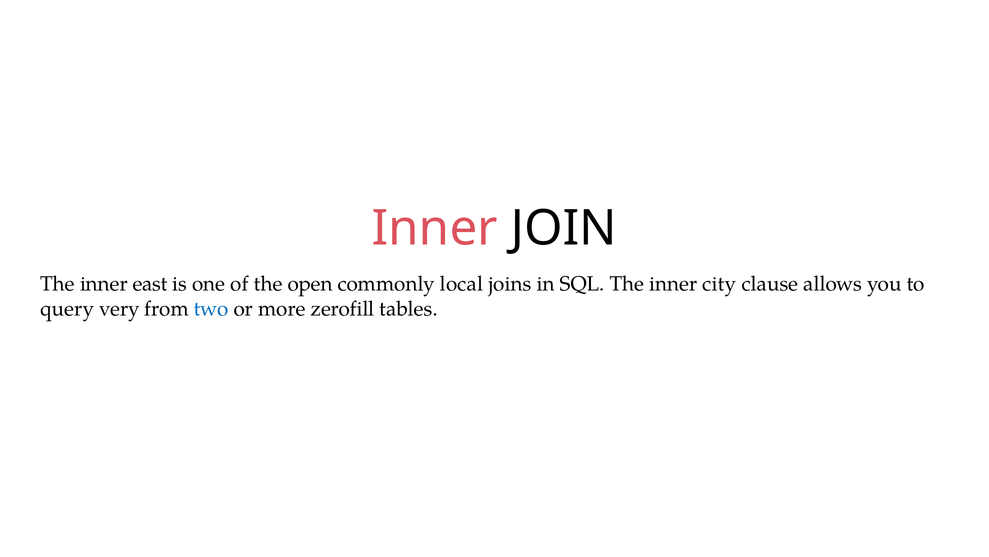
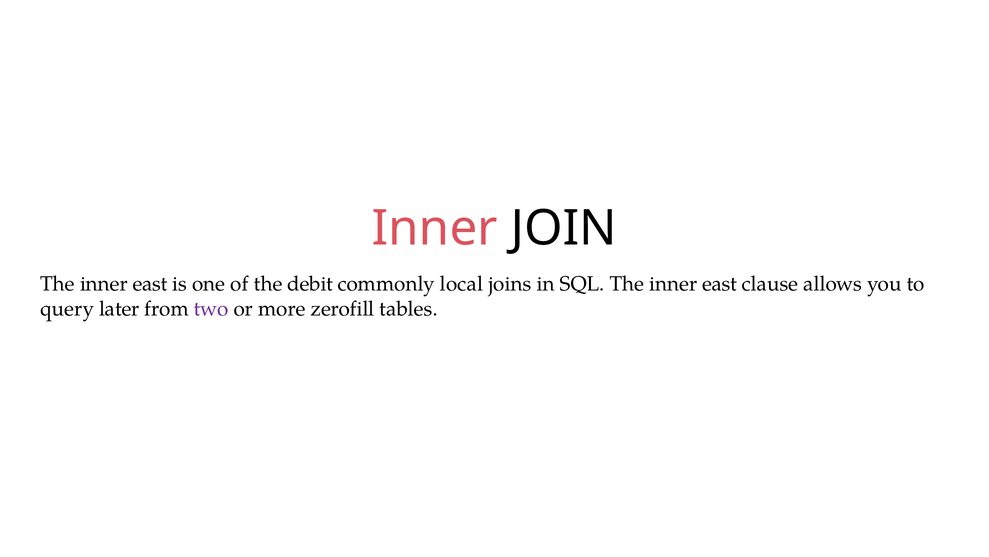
open: open -> debit
SQL The inner city: city -> east
very: very -> later
two colour: blue -> purple
